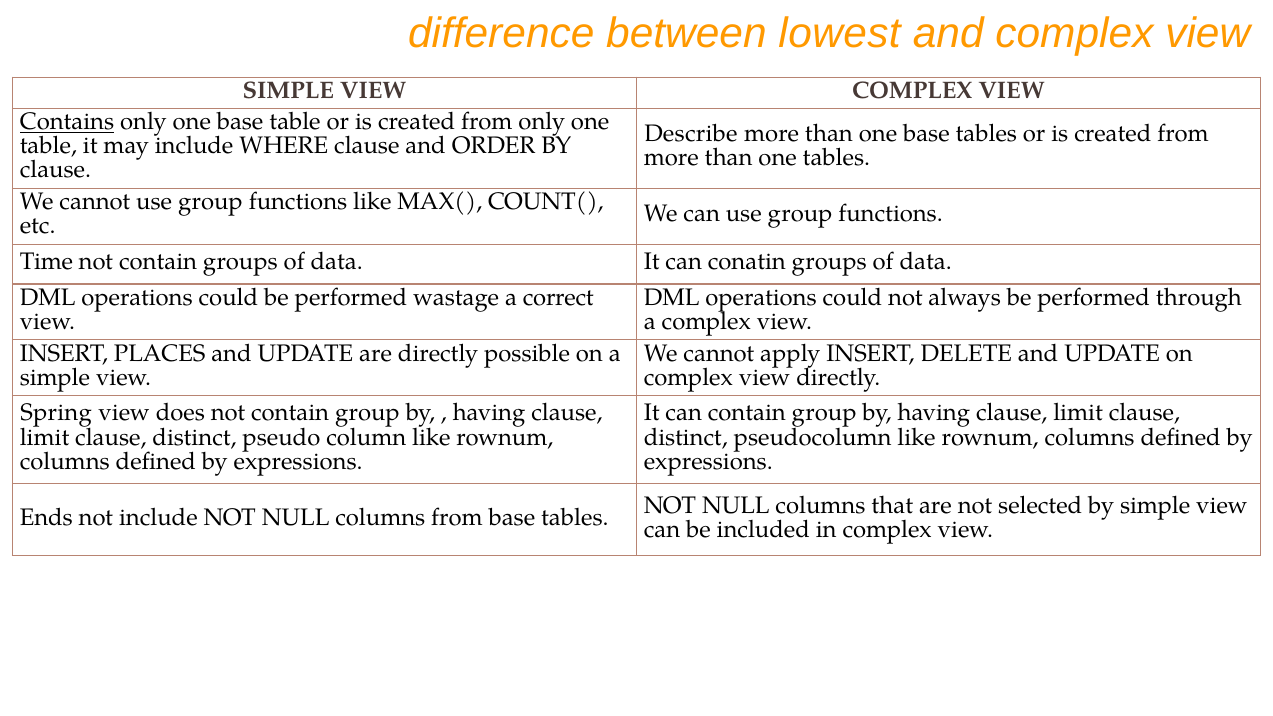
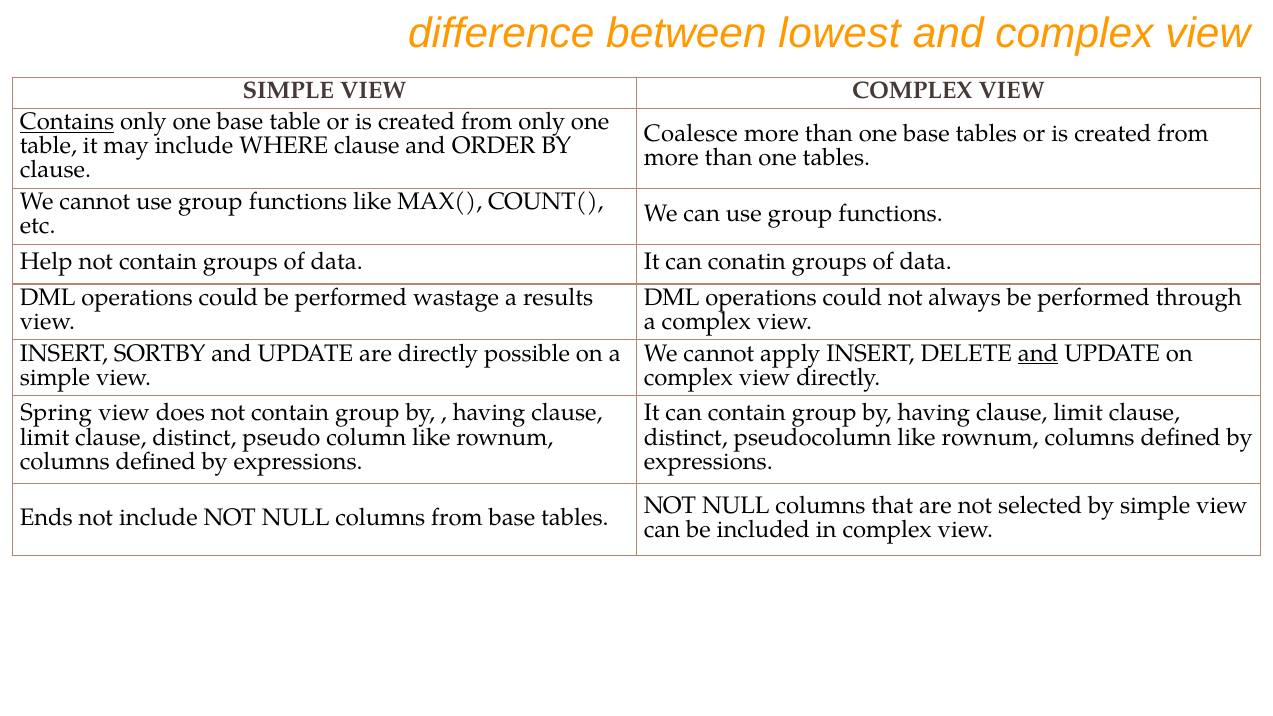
Describe: Describe -> Coalesce
Time: Time -> Help
correct: correct -> results
PLACES: PLACES -> SORTBY
and at (1038, 353) underline: none -> present
